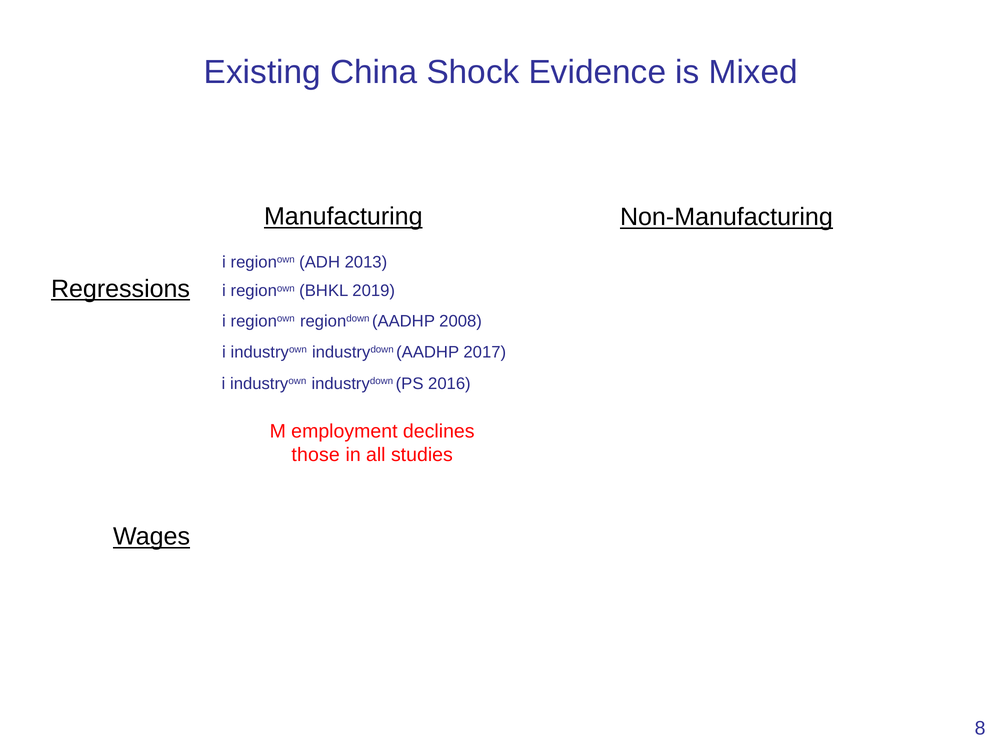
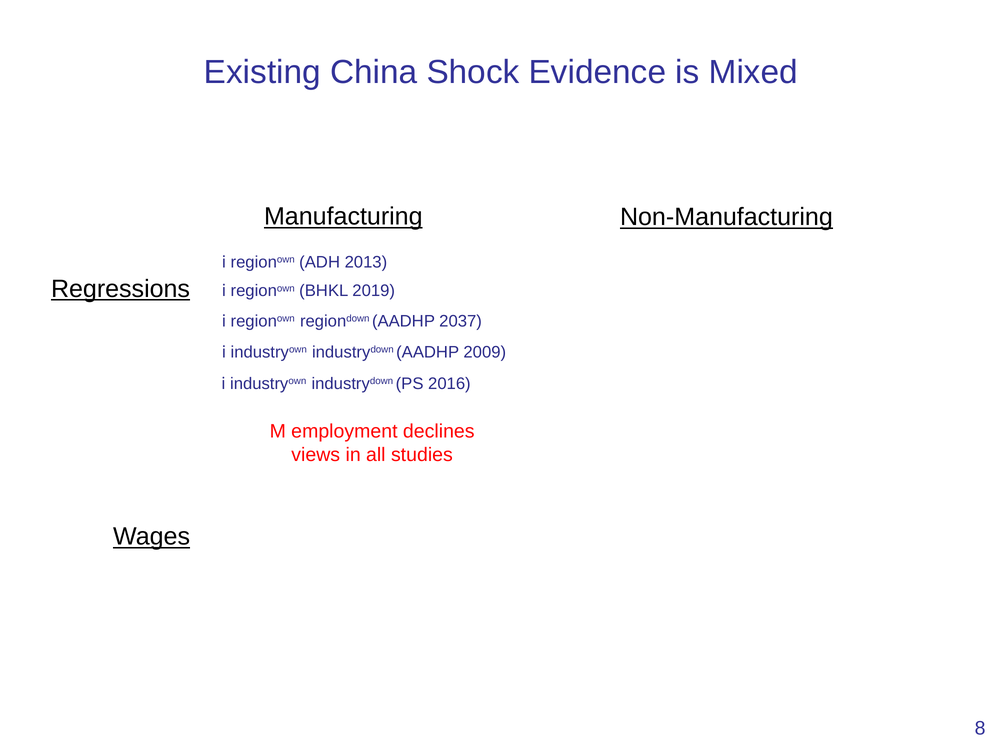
2008: 2008 -> 2037
2017: 2017 -> 2009
those: those -> views
